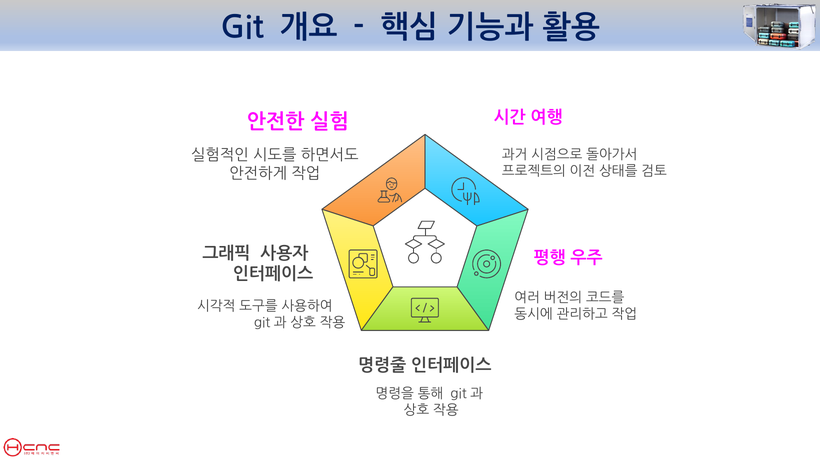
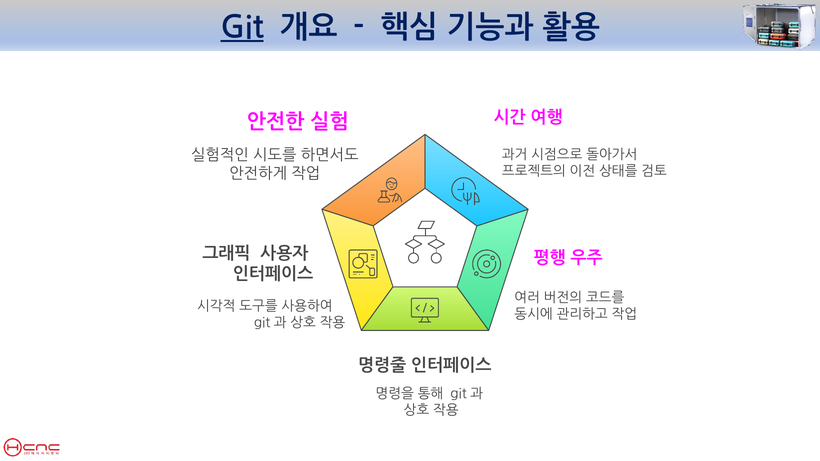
Git underline: none -> present
